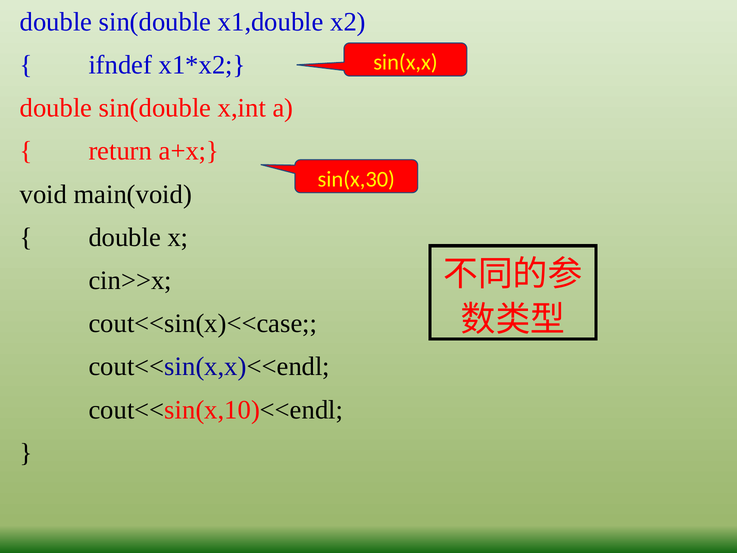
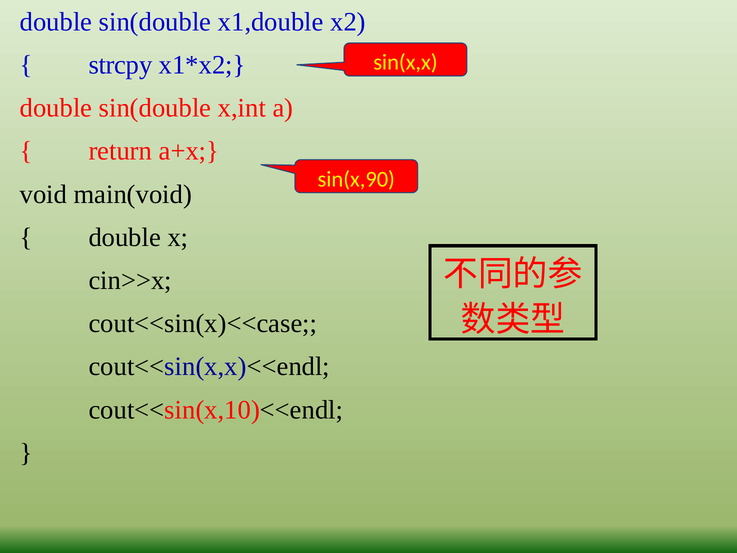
ifndef: ifndef -> strcpy
sin(x,30: sin(x,30 -> sin(x,90
